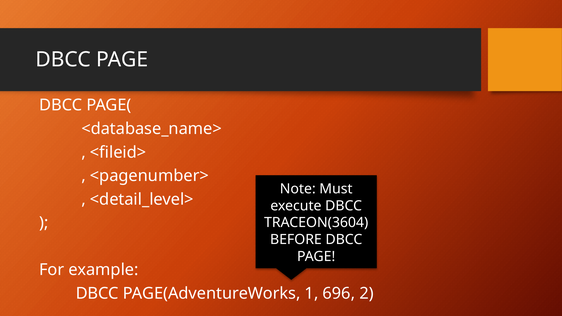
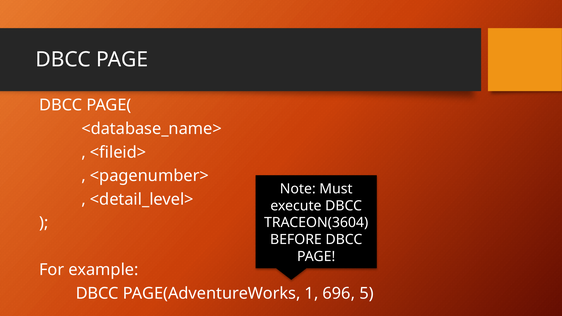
2: 2 -> 5
